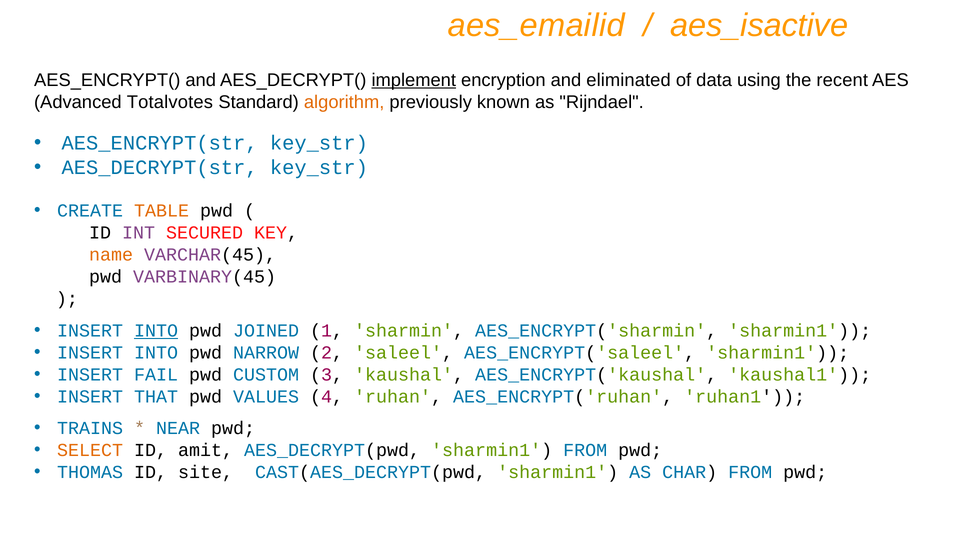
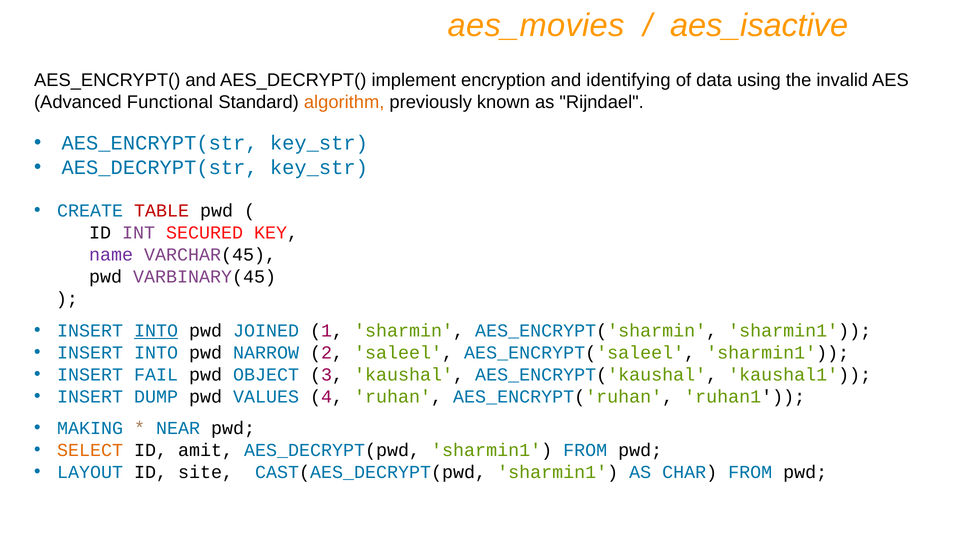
aes_emailid: aes_emailid -> aes_movies
implement underline: present -> none
eliminated: eliminated -> identifying
recent: recent -> invalid
Totalvotes: Totalvotes -> Functional
TABLE colour: orange -> red
name colour: orange -> purple
CUSTOM: CUSTOM -> OBJECT
THAT: THAT -> DUMP
TRAINS: TRAINS -> MAKING
THOMAS: THOMAS -> LAYOUT
